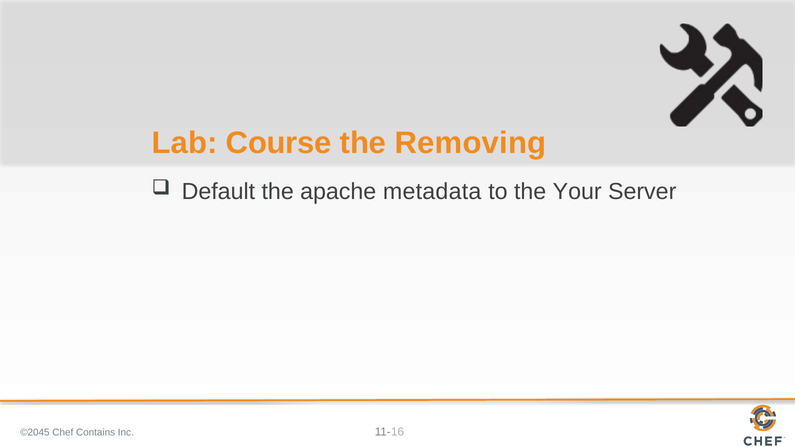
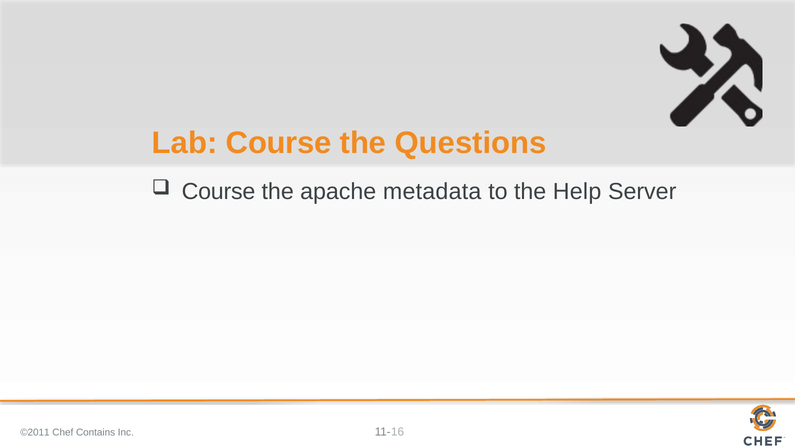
Removing: Removing -> Questions
Default at (218, 191): Default -> Course
Your: Your -> Help
©2045: ©2045 -> ©2011
